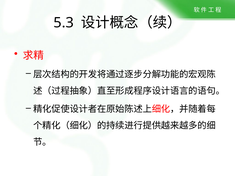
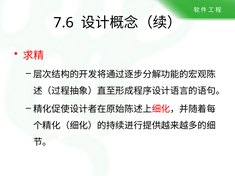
5.3: 5.3 -> 7.6
